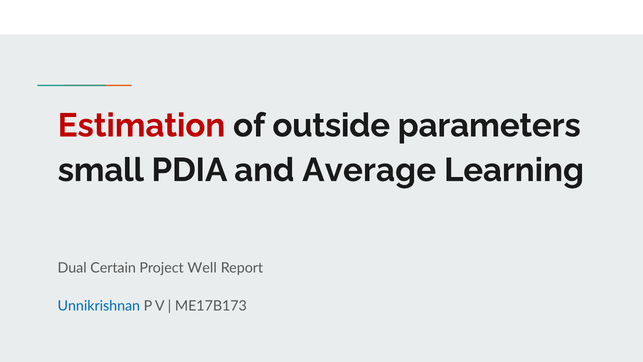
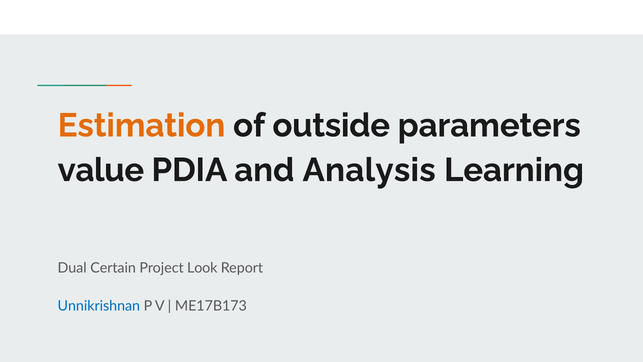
Estimation colour: red -> orange
small: small -> value
Average: Average -> Analysis
Well: Well -> Look
